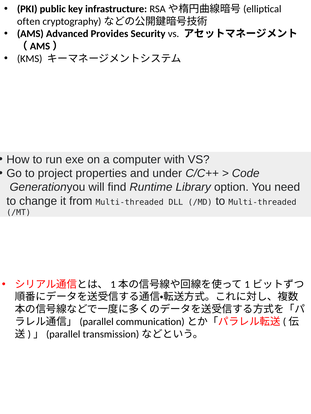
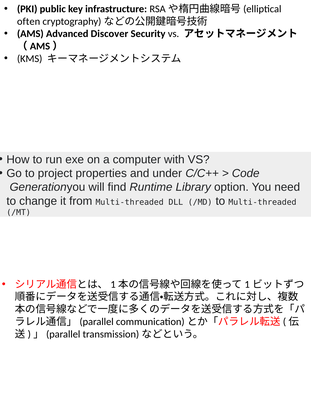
Provides: Provides -> Discover
